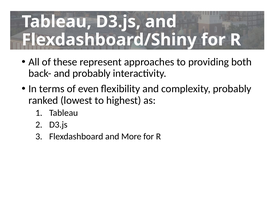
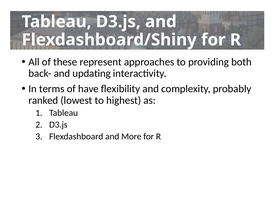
and probably: probably -> updating
even: even -> have
